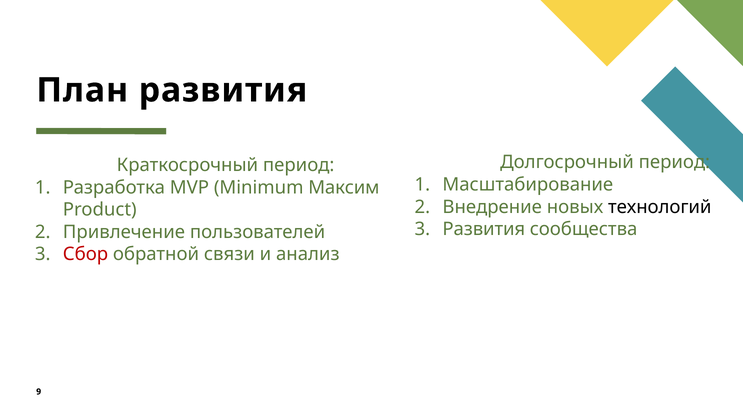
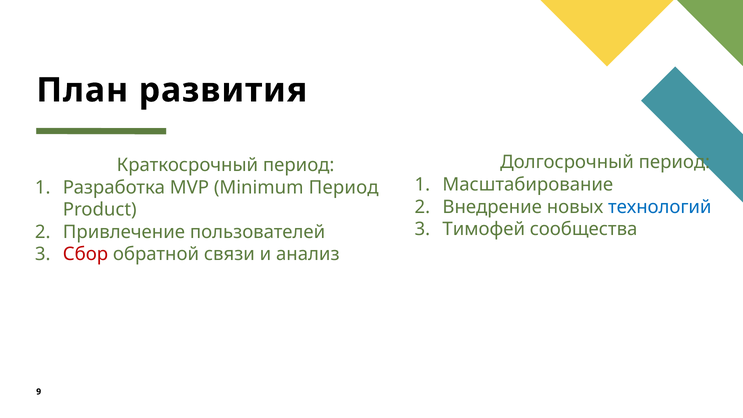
Minimum Максим: Максим -> Период
технологий colour: black -> blue
Развития at (484, 229): Развития -> Тимофей
